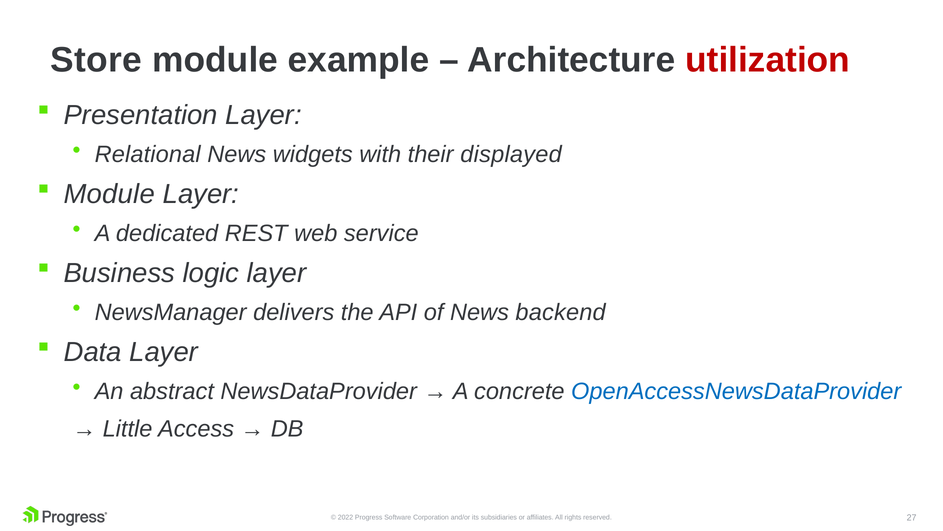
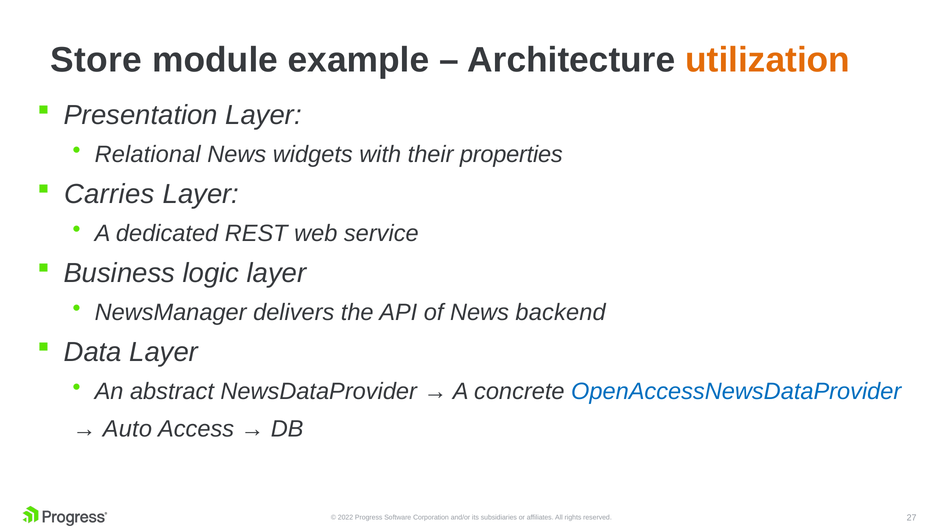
utilization colour: red -> orange
displayed: displayed -> properties
Module at (109, 194): Module -> Carries
Little: Little -> Auto
